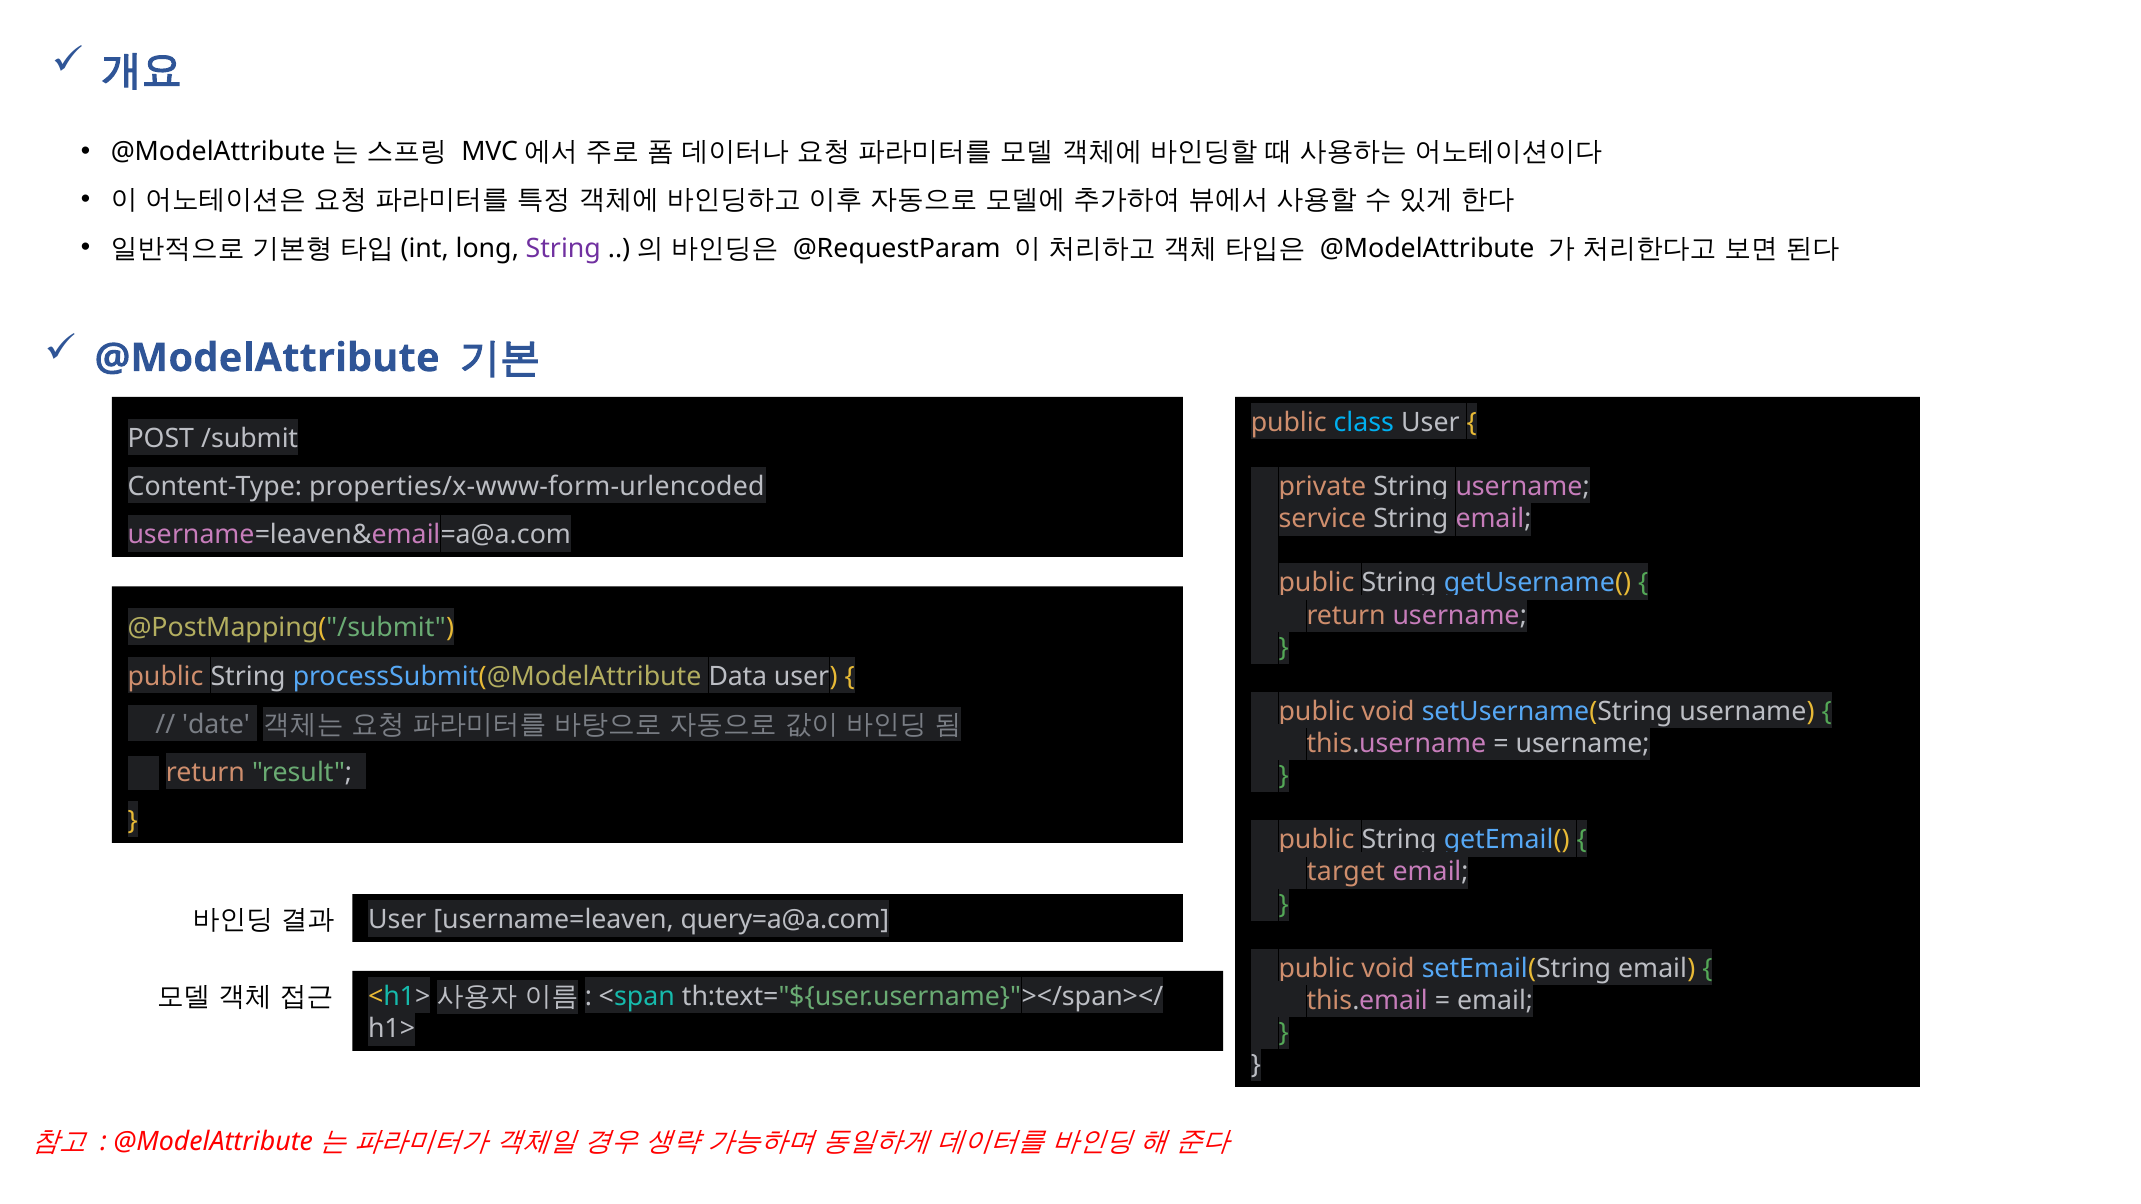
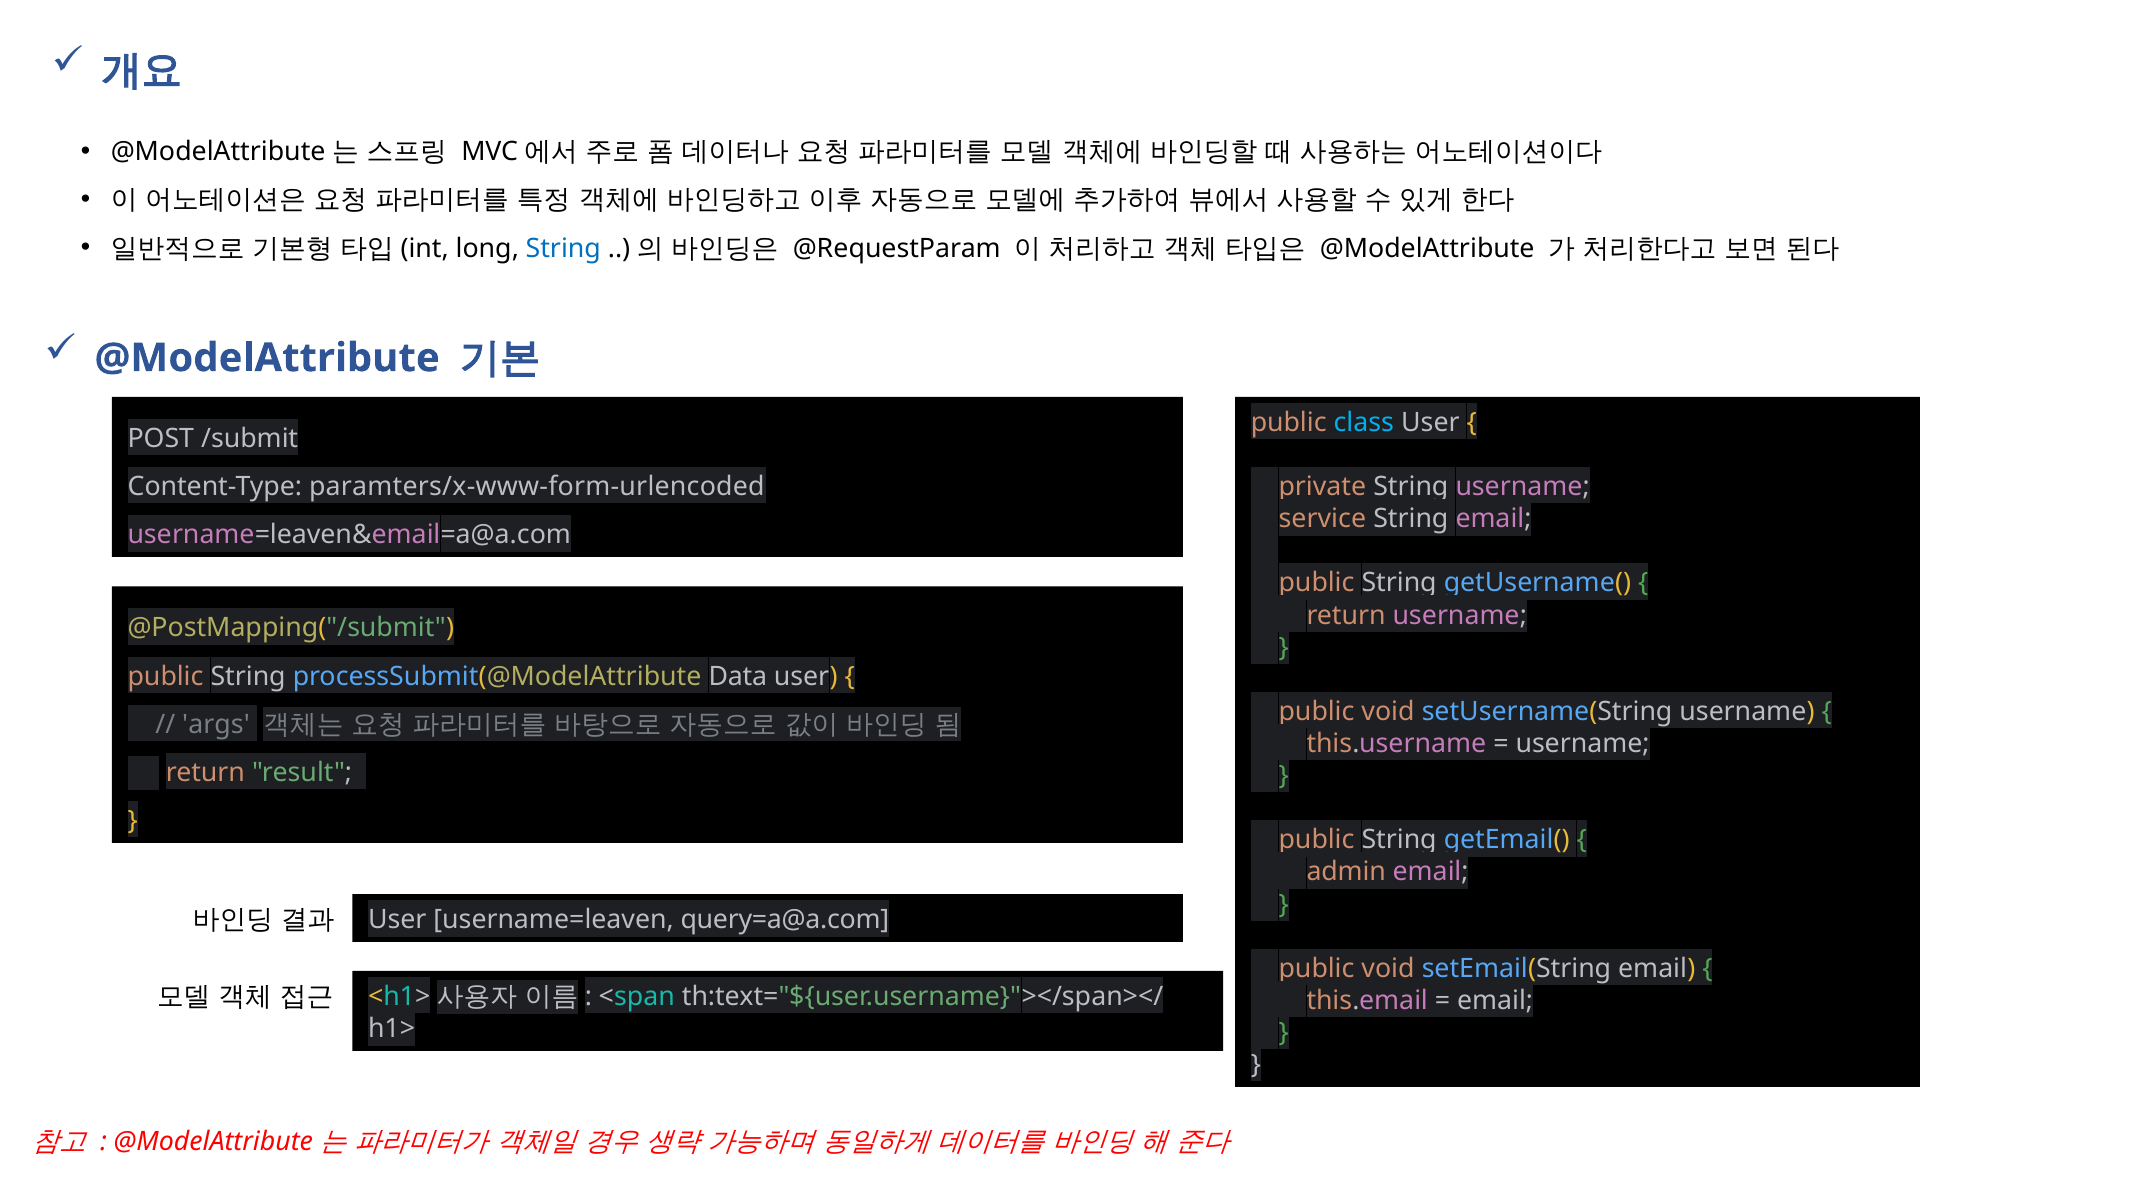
String at (563, 248) colour: purple -> blue
properties/x-www-form-urlencoded: properties/x-www-form-urlencoded -> paramters/x-www-form-urlencoded
date: date -> args
target: target -> admin
